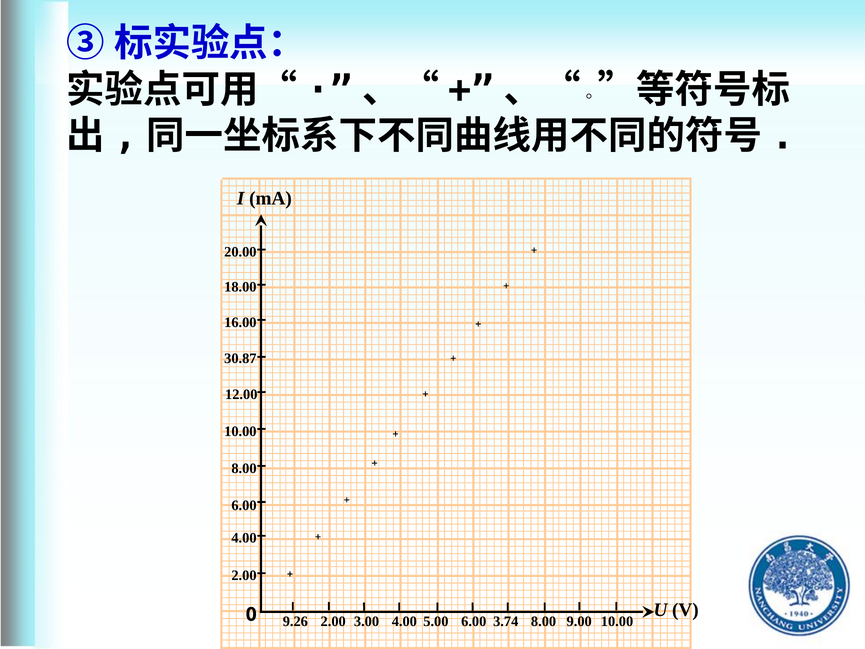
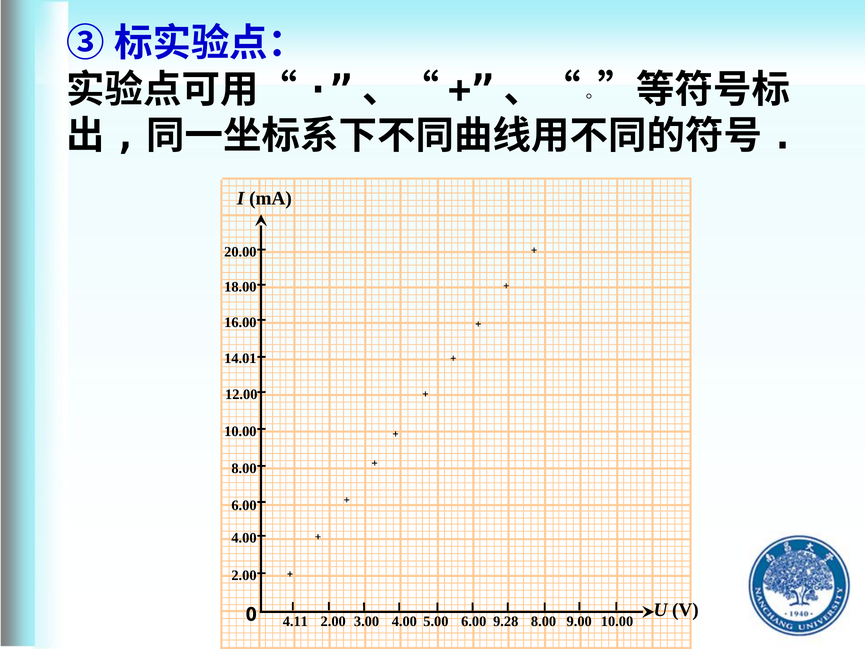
30.87: 30.87 -> 14.01
9.26: 9.26 -> 4.11
3.74: 3.74 -> 9.28
